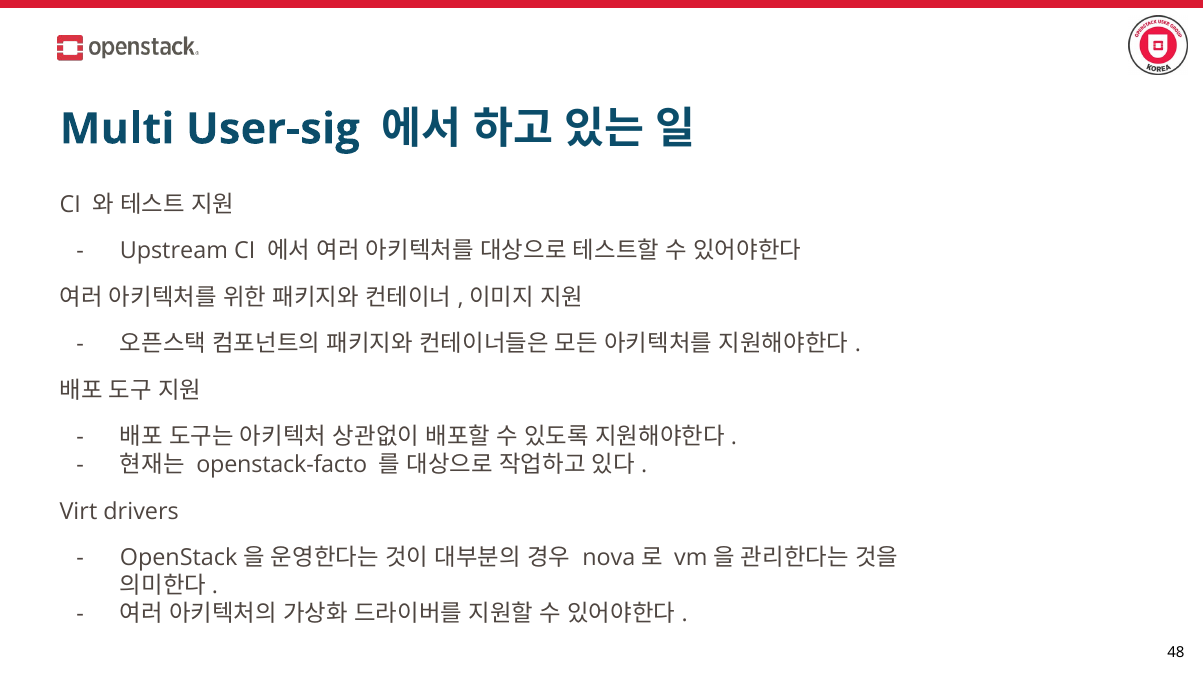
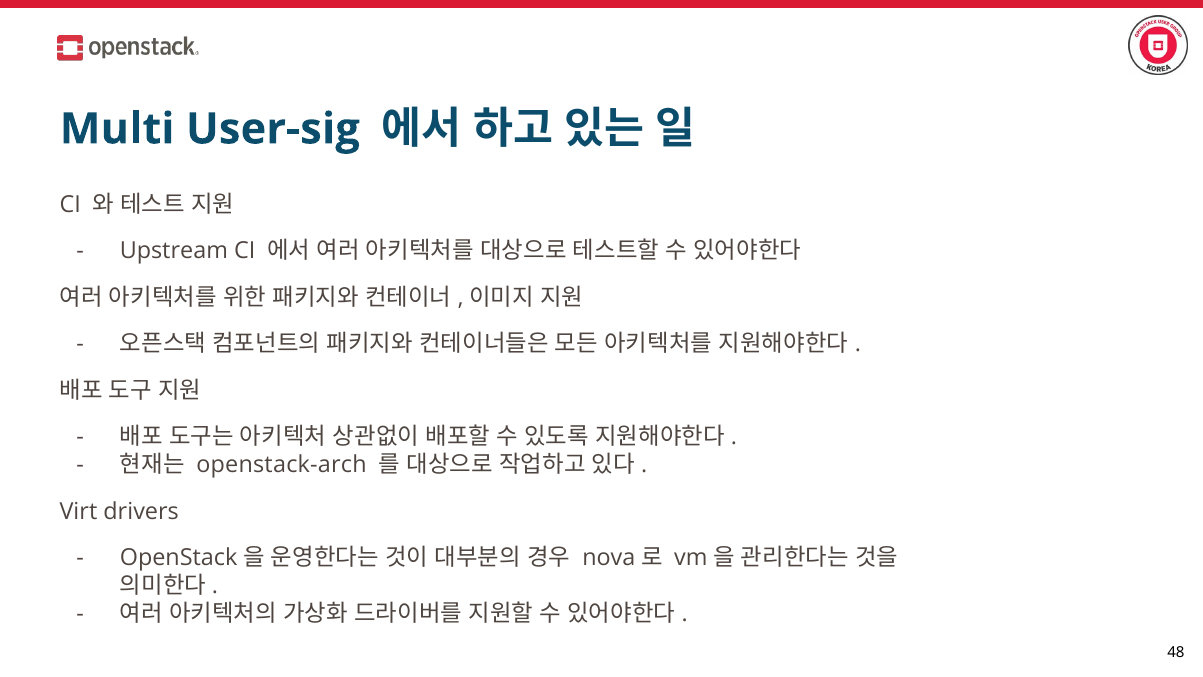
openstack-facto: openstack-facto -> openstack-arch
